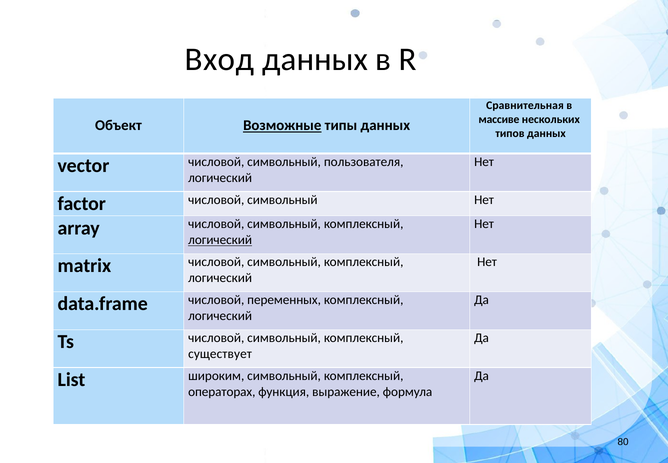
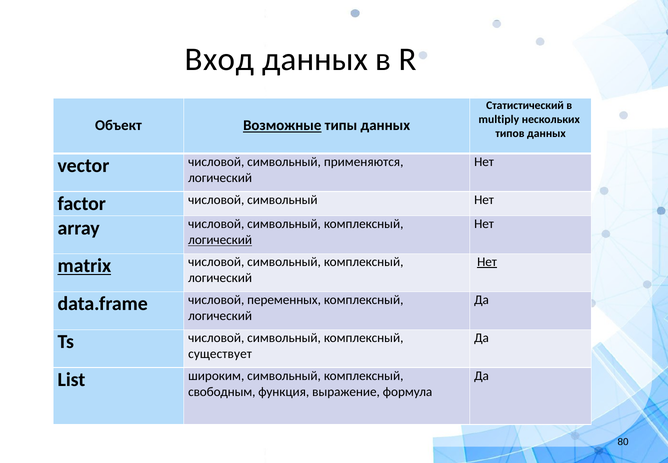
Сравнительная: Сравнительная -> Статистический
массиве: массиве -> multiply
пользователя: пользователя -> применяются
Нет at (487, 262) underline: none -> present
matrix underline: none -> present
операторах: операторах -> свободным
